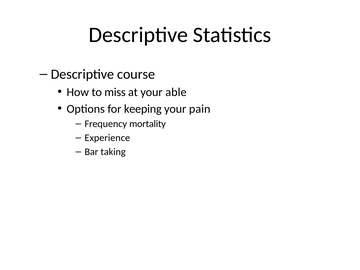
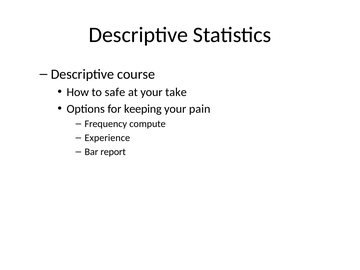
miss: miss -> safe
able: able -> take
mortality: mortality -> compute
taking: taking -> report
